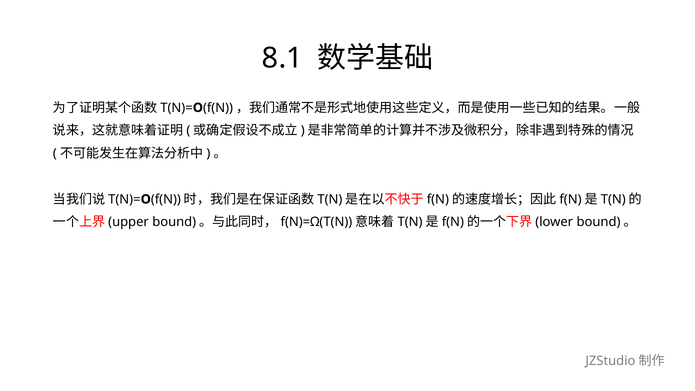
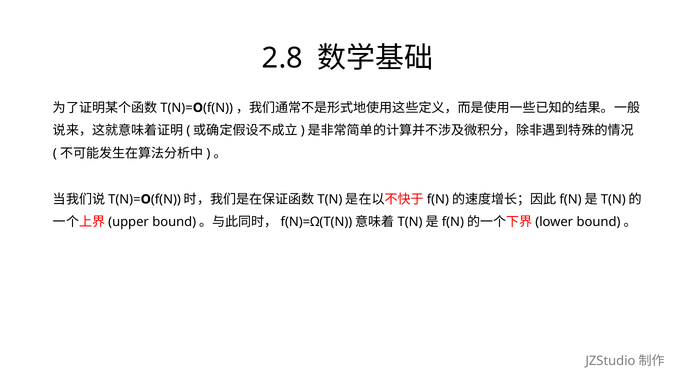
8.1: 8.1 -> 2.8
